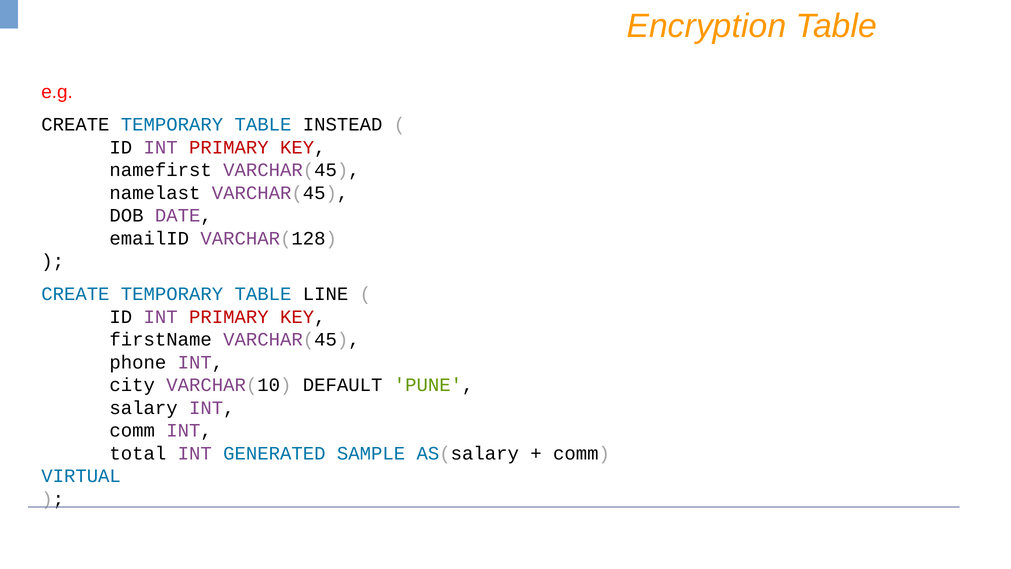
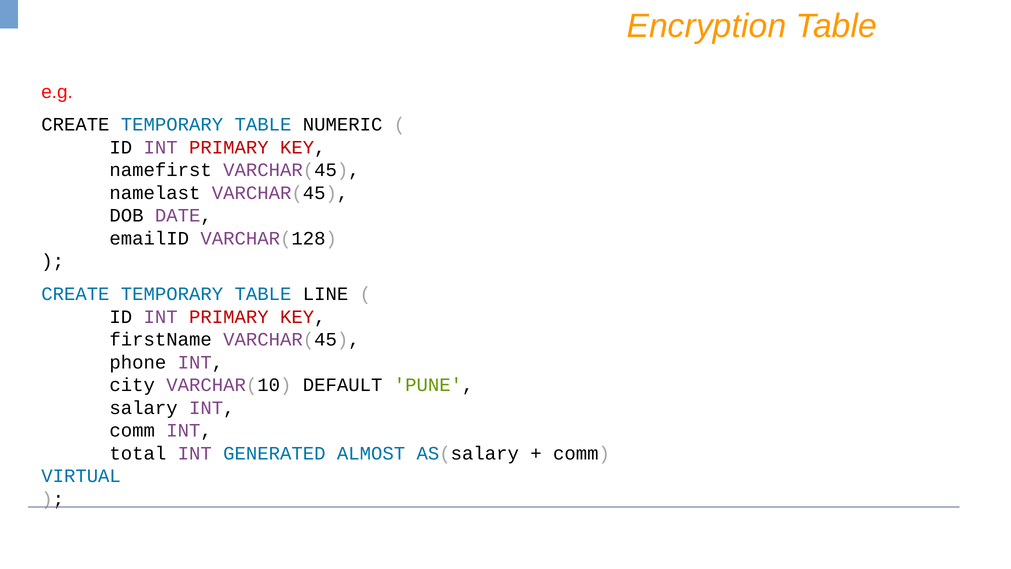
INSTEAD: INSTEAD -> NUMERIC
SAMPLE: SAMPLE -> ALMOST
